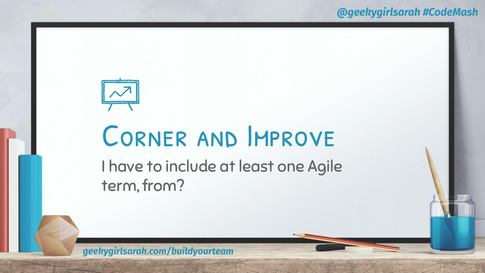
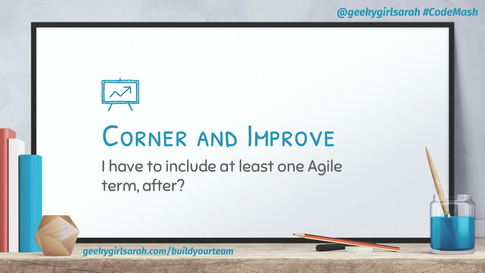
from: from -> after
